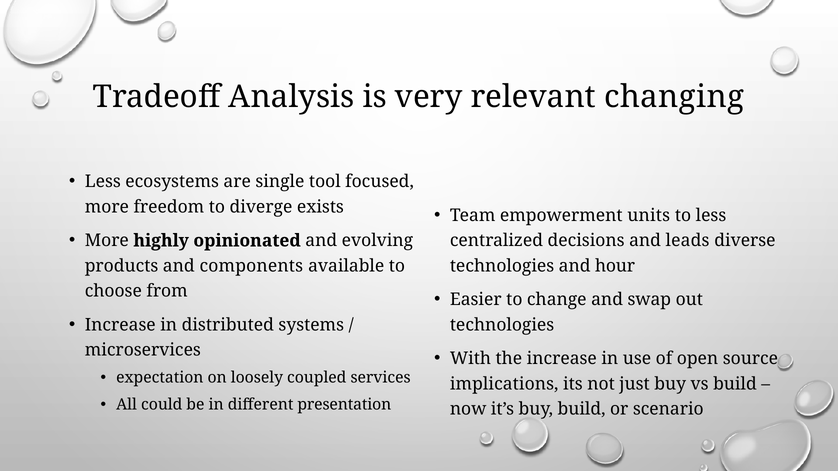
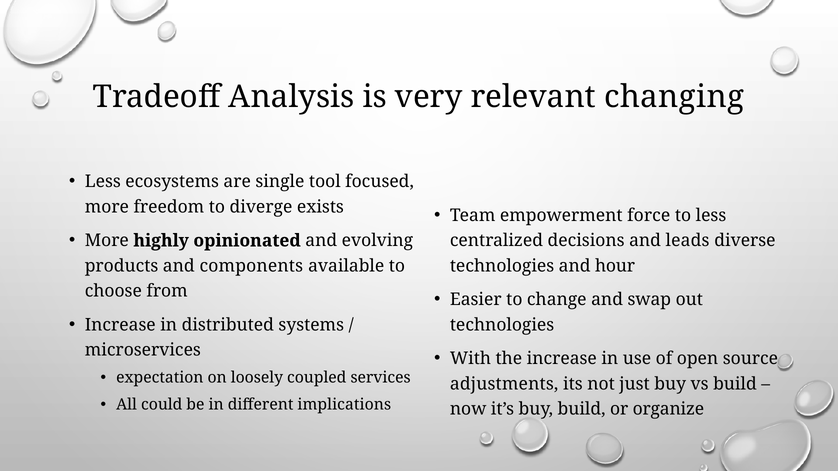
units: units -> force
implications: implications -> adjustments
presentation: presentation -> implications
scenario: scenario -> organize
